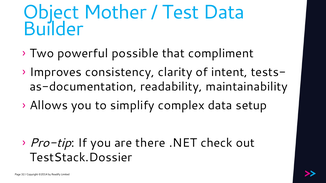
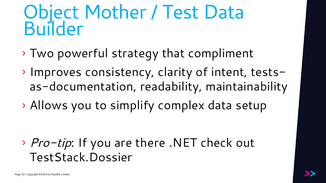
possible: possible -> strategy
